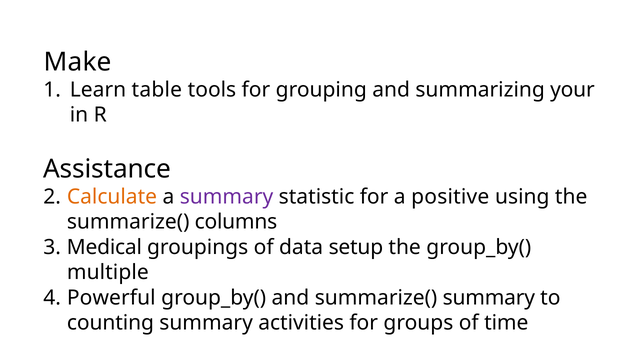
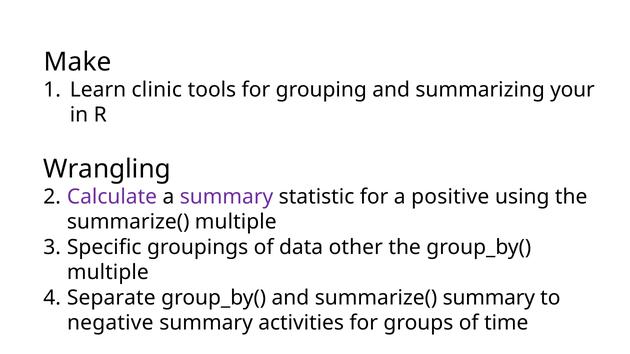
table: table -> clinic
Assistance: Assistance -> Wrangling
Calculate colour: orange -> purple
summarize( columns: columns -> multiple
Medical: Medical -> Specific
setup: setup -> other
Powerful: Powerful -> Separate
counting: counting -> negative
